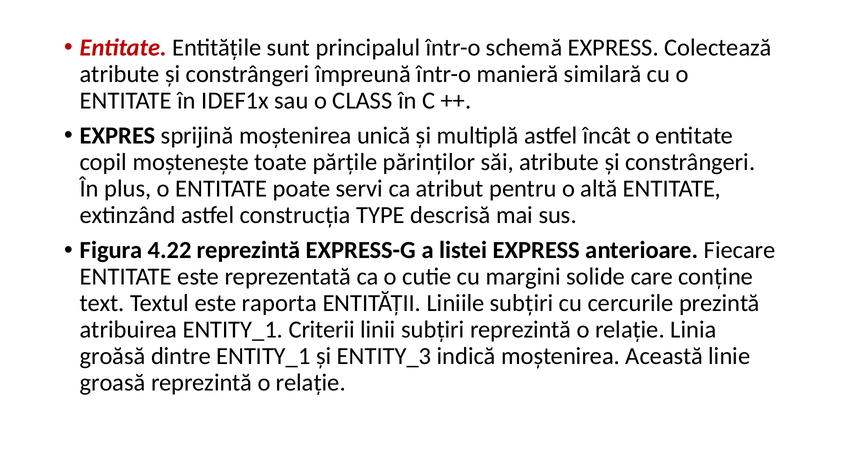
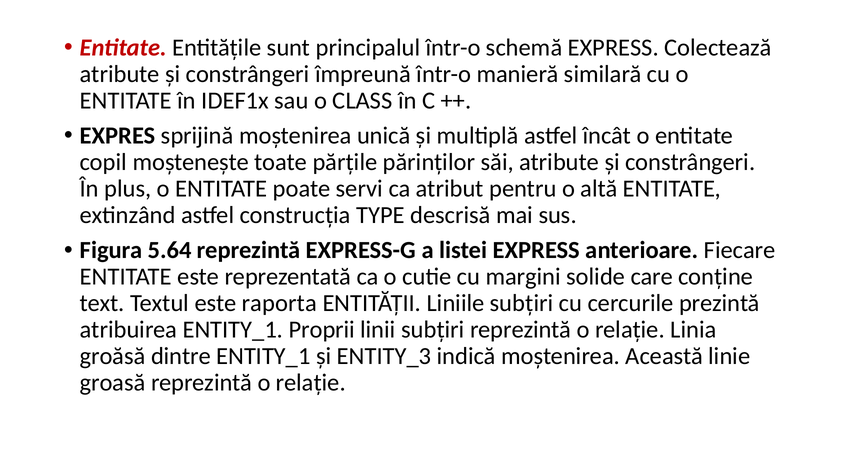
4.22: 4.22 -> 5.64
Criterii: Criterii -> Proprii
